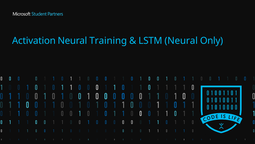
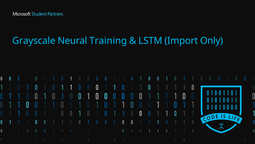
Activation: Activation -> Grayscale
LSTM Neural: Neural -> Import
